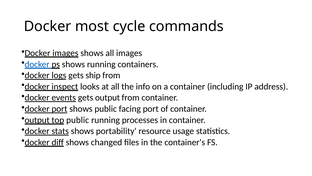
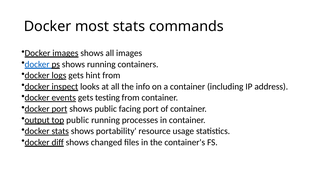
most cycle: cycle -> stats
ship: ship -> hint
gets output: output -> testing
